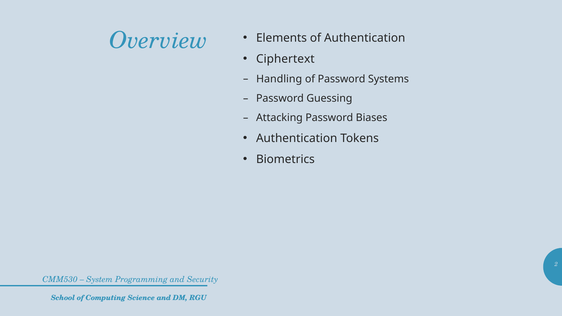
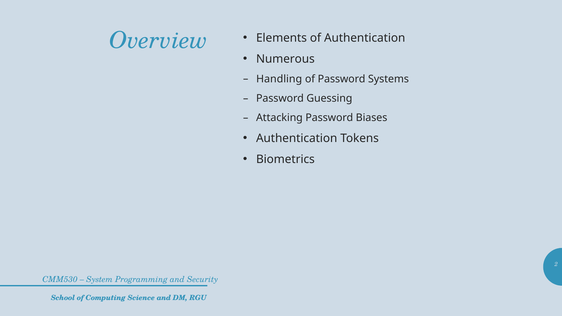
Ciphertext: Ciphertext -> Numerous
